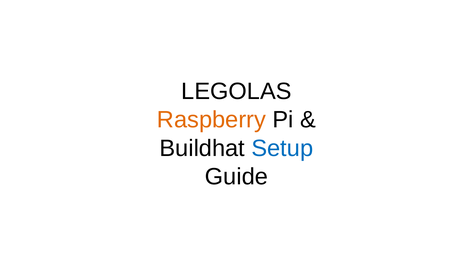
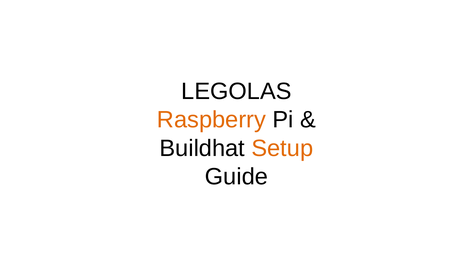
Setup colour: blue -> orange
